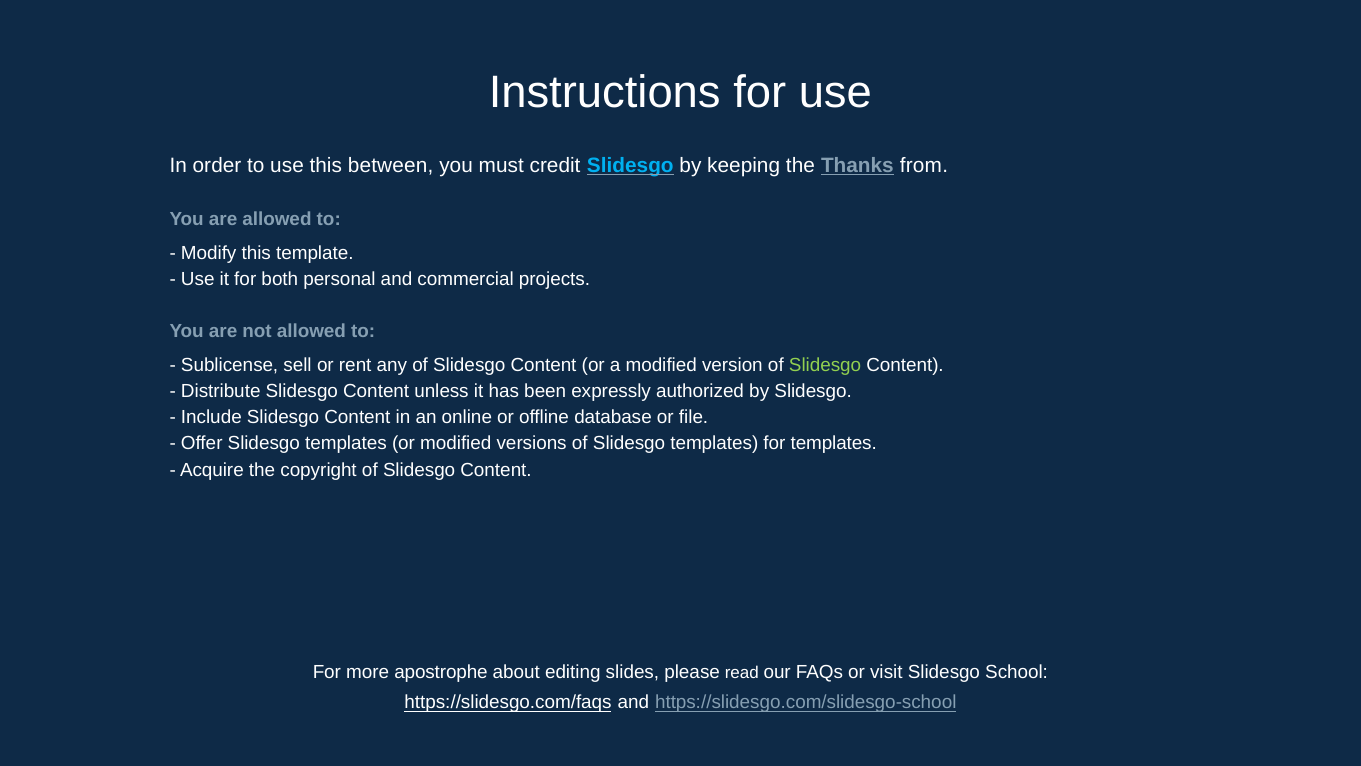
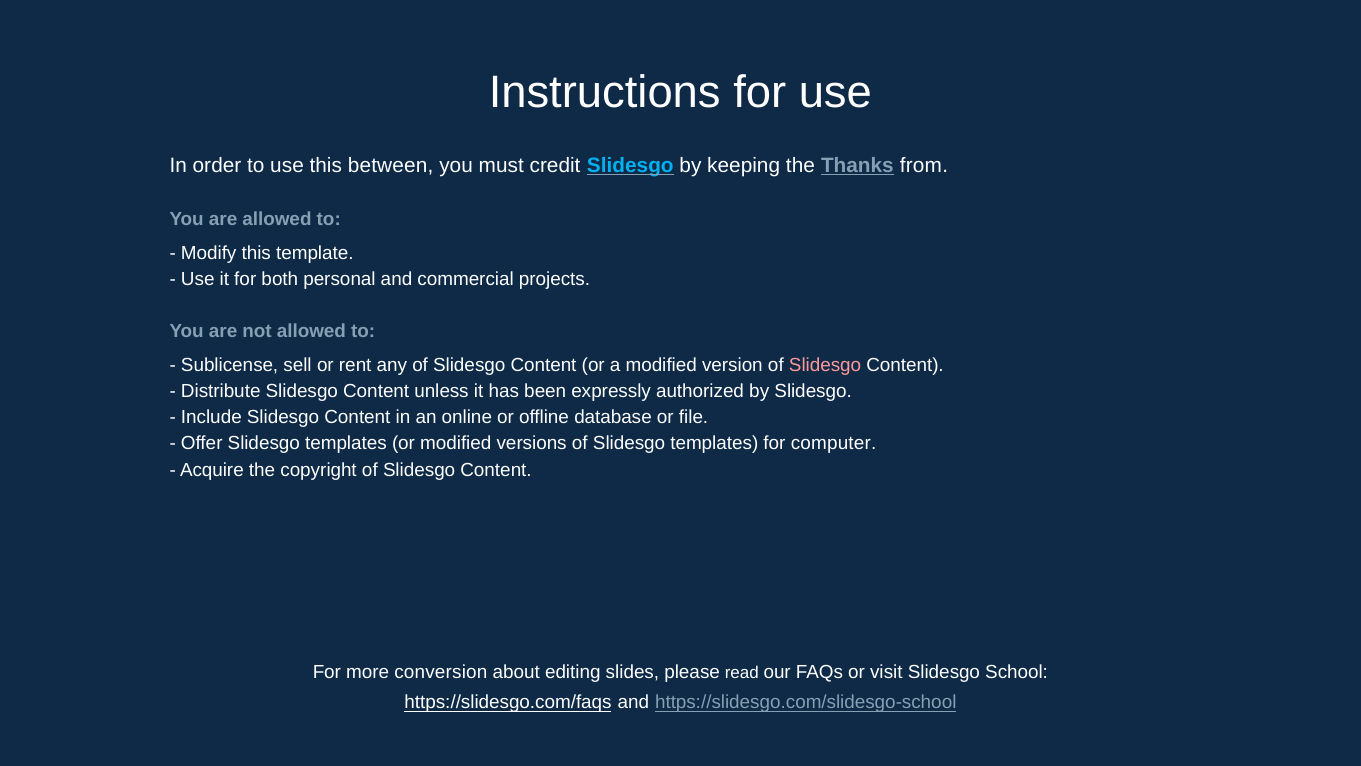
Slidesgo at (825, 365) colour: light green -> pink
for templates: templates -> computer
apostrophe: apostrophe -> conversion
